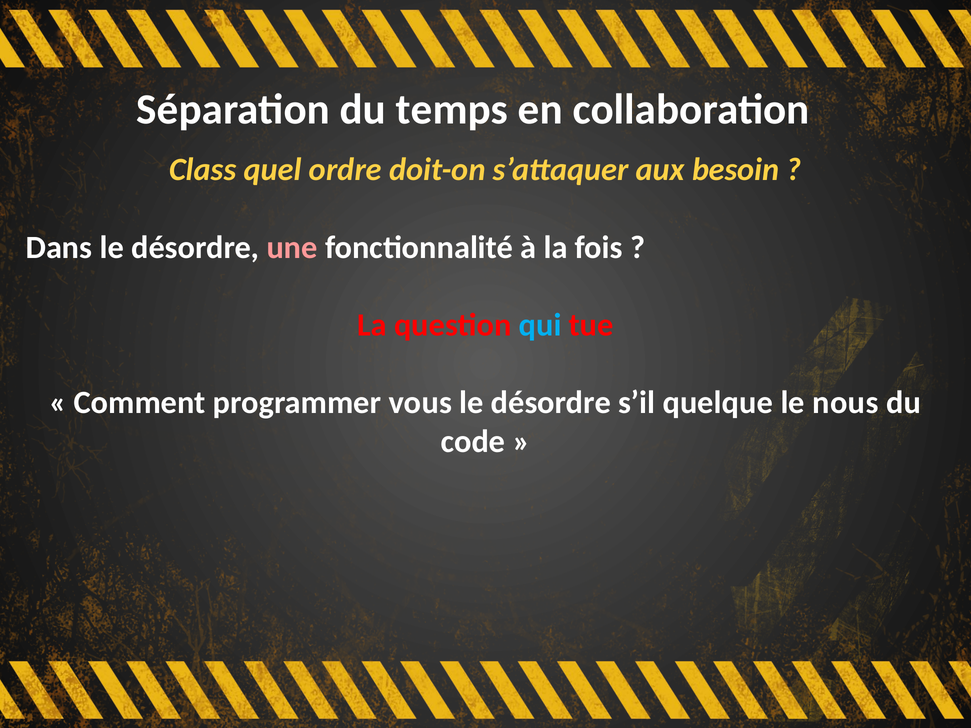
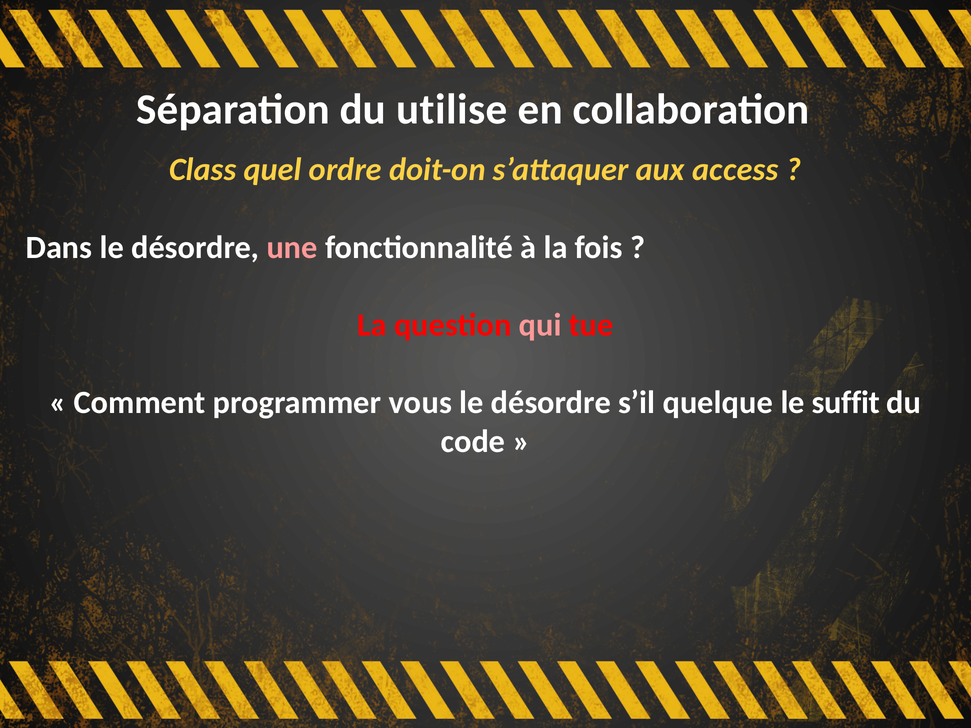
temps: temps -> utilise
besoin: besoin -> access
qui colour: light blue -> pink
nous: nous -> suffit
